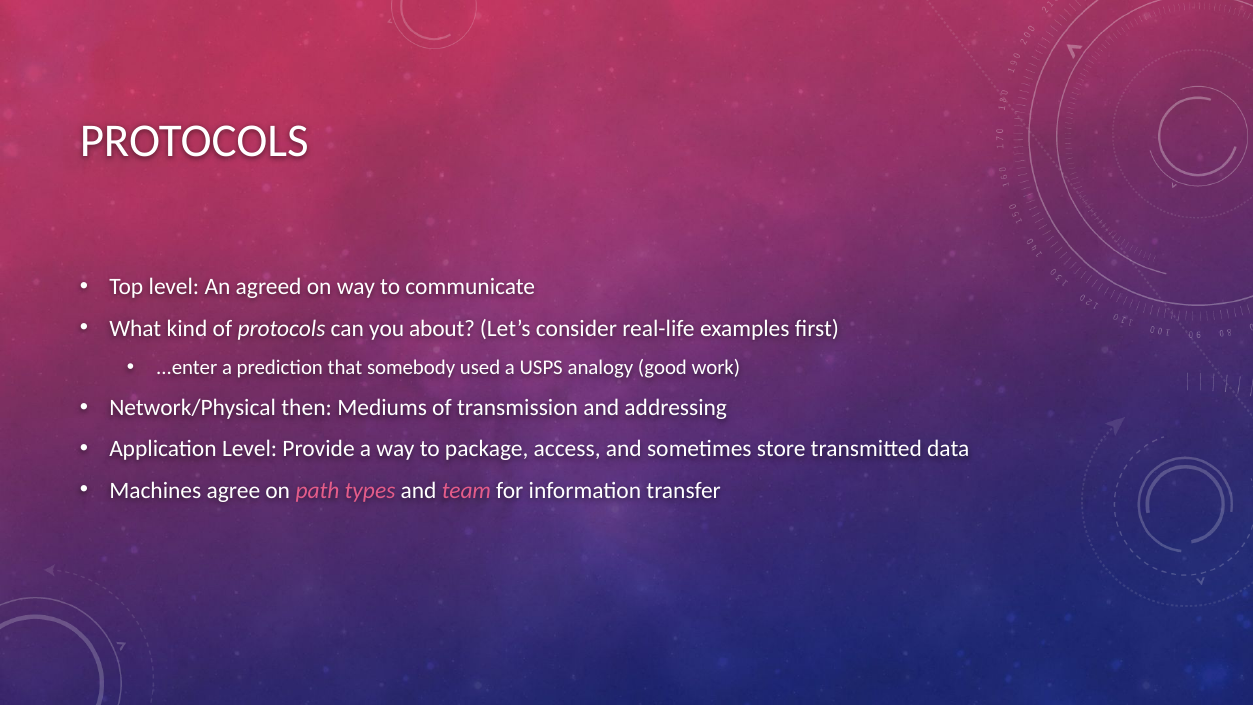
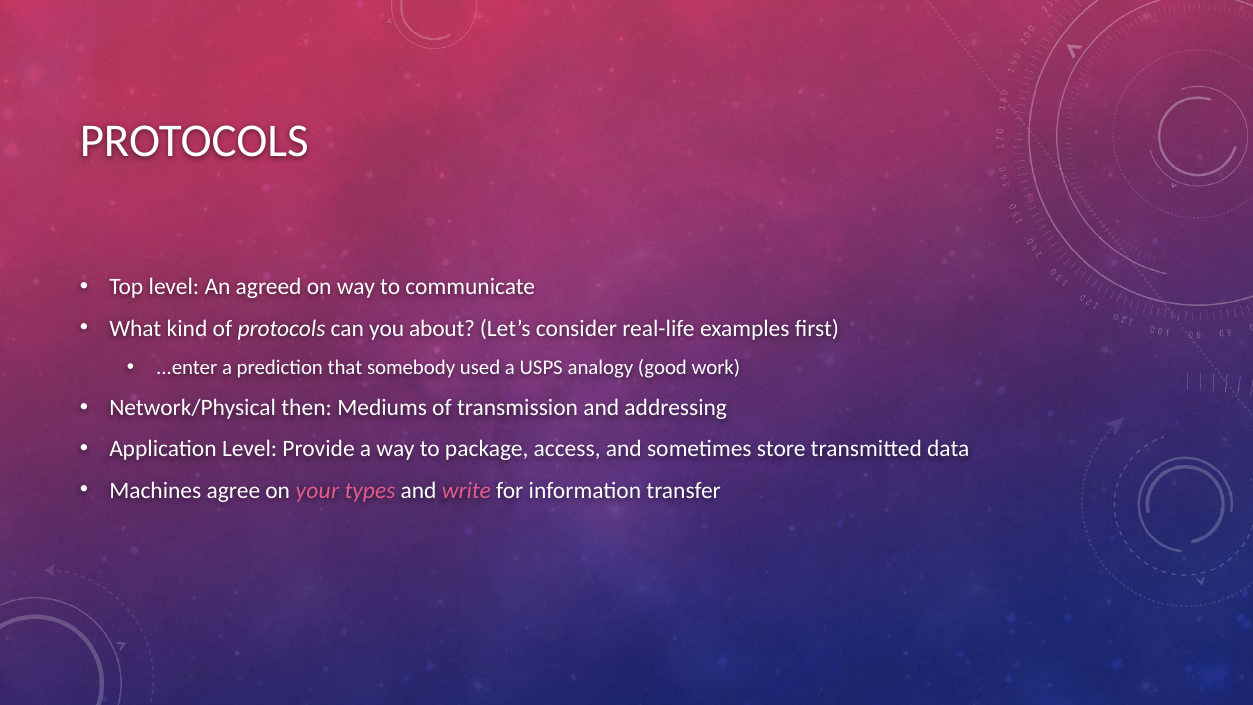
path: path -> your
team: team -> write
